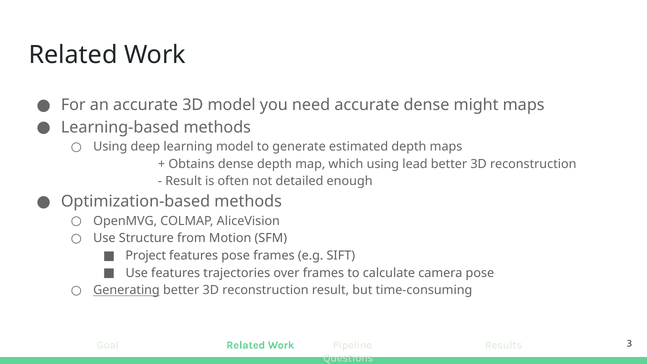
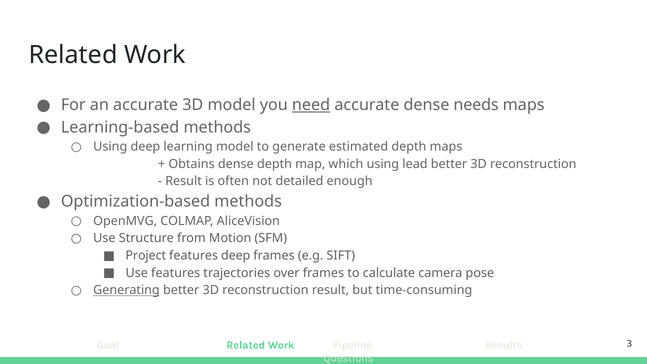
need underline: none -> present
might: might -> needs
features pose: pose -> deep
